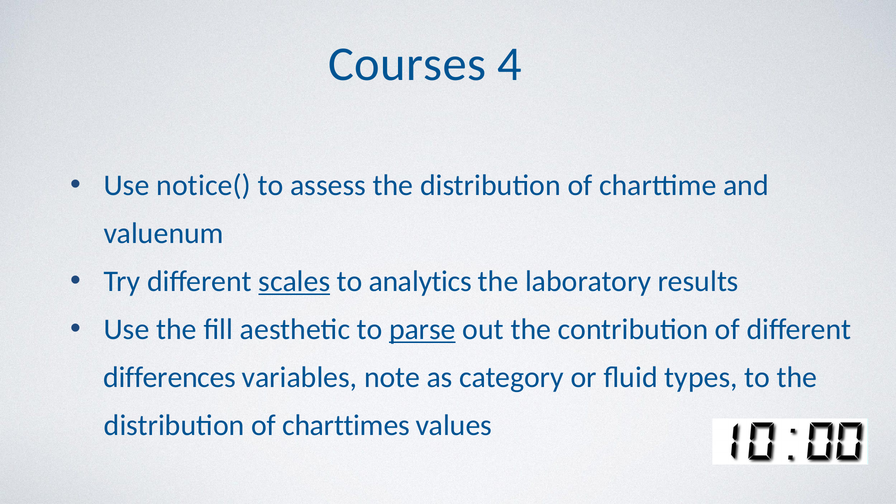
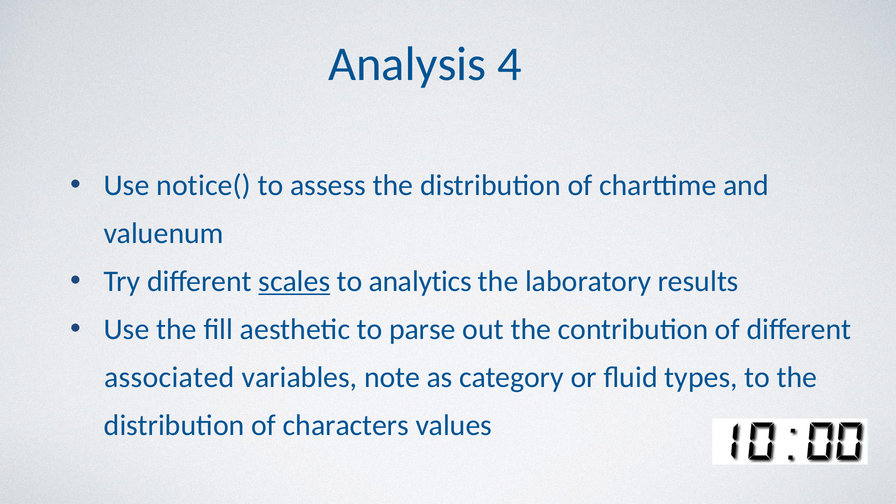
Courses: Courses -> Analysis
parse underline: present -> none
differences: differences -> associated
charttimes: charttimes -> characters
